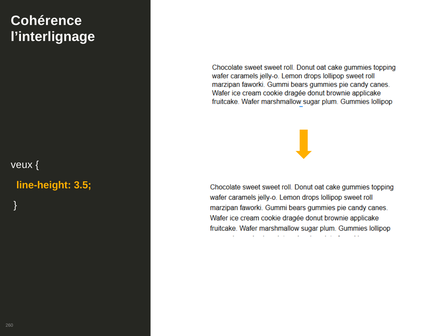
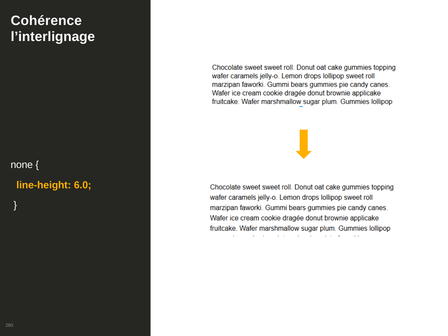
veux: veux -> none
3.5: 3.5 -> 6.0
